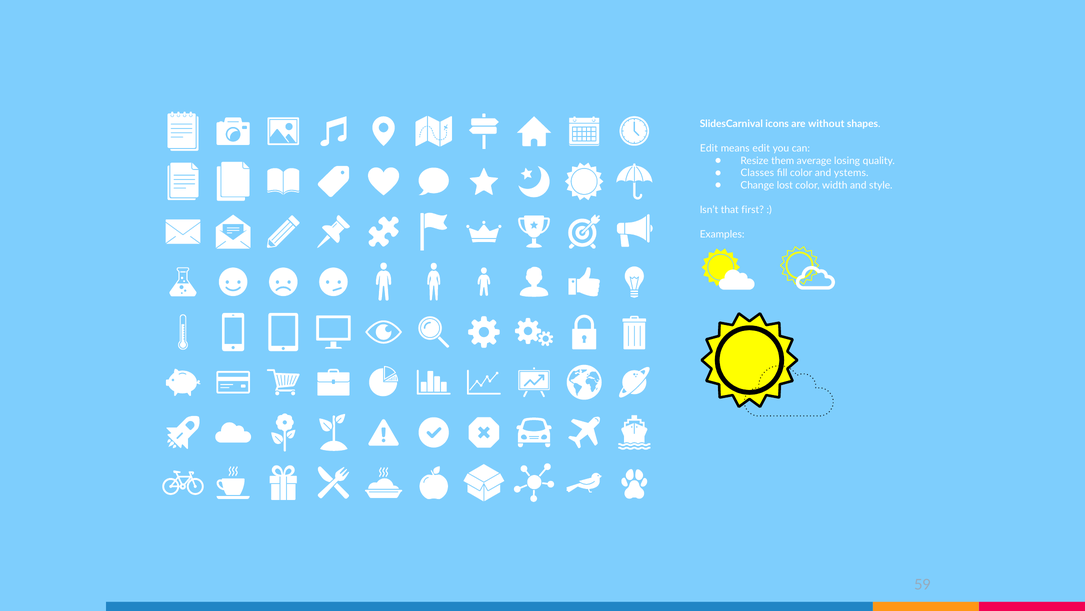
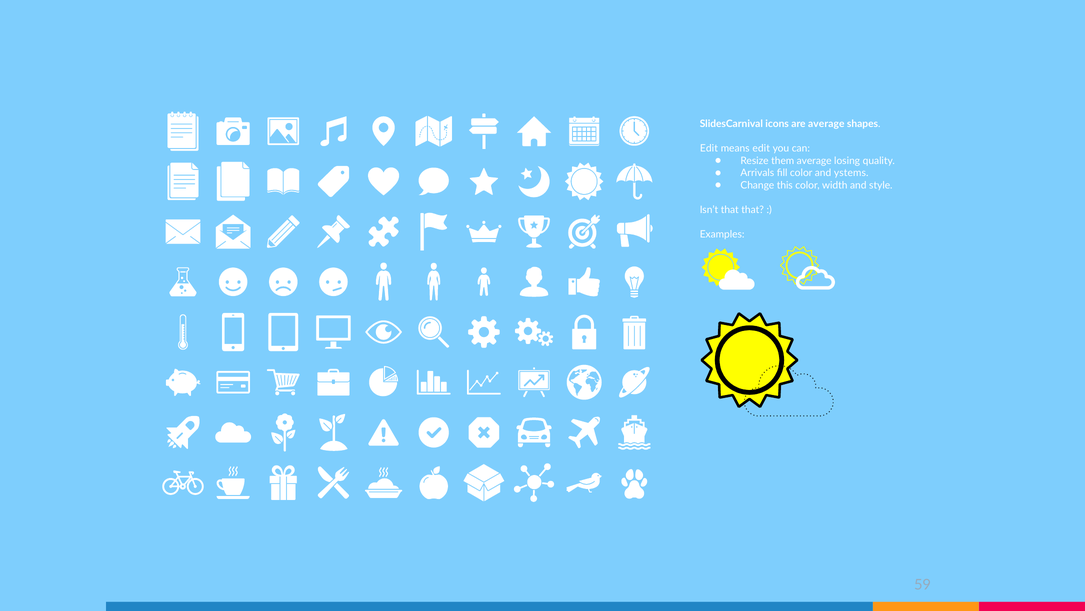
are without: without -> average
Classes: Classes -> Arrivals
lost: lost -> this
that first: first -> that
